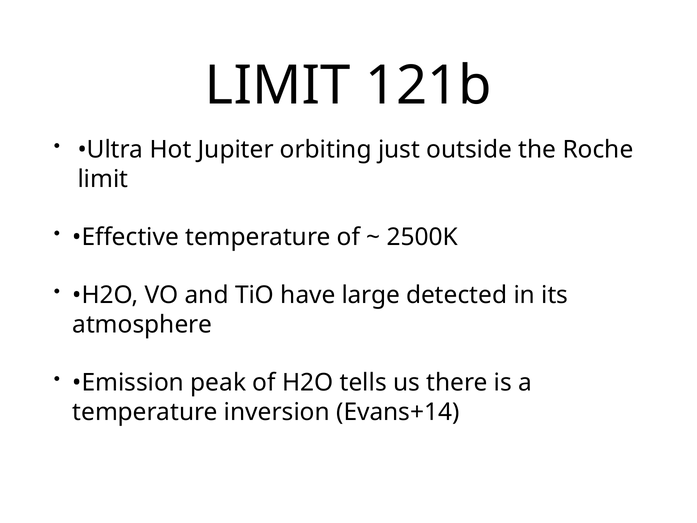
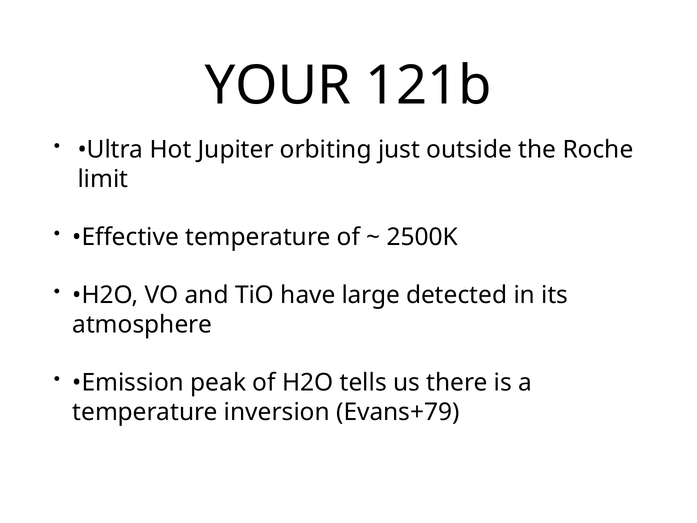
LIMIT at (278, 85): LIMIT -> YOUR
Evans+14: Evans+14 -> Evans+79
